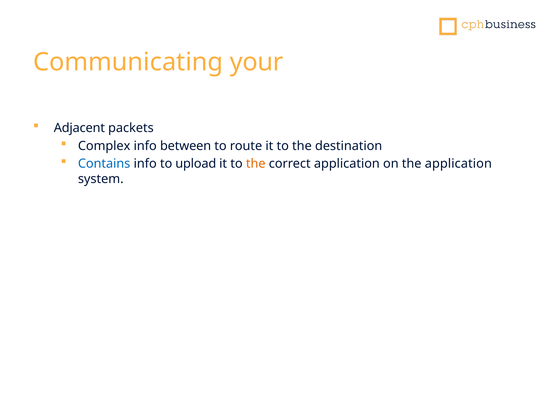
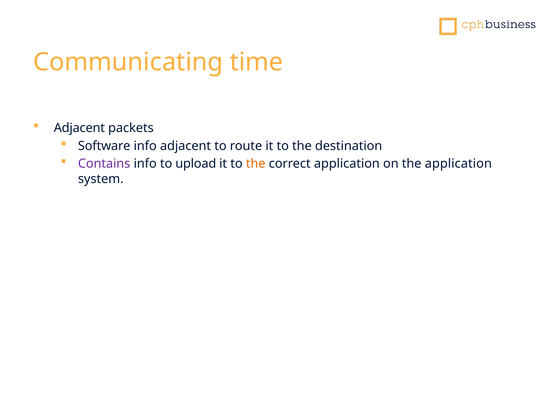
your: your -> time
Complex: Complex -> Software
info between: between -> adjacent
Contains colour: blue -> purple
